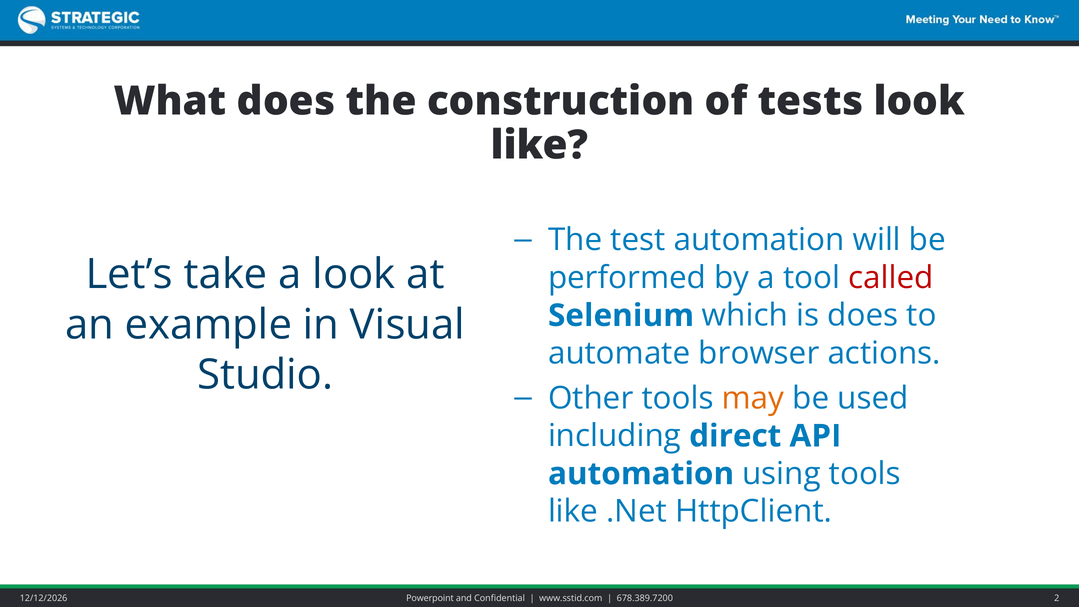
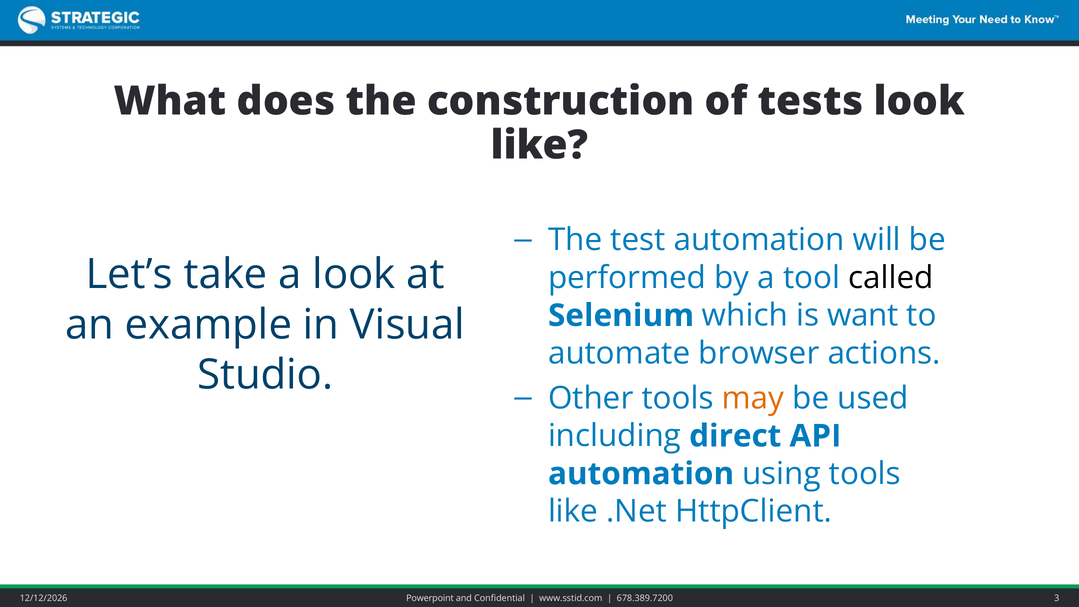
called colour: red -> black
is does: does -> want
2: 2 -> 3
